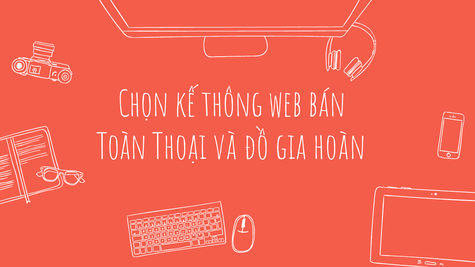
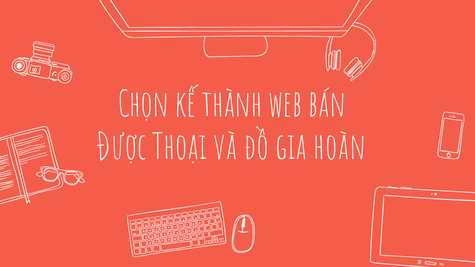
thông: thông -> thành
Toàn: Toàn -> Được
